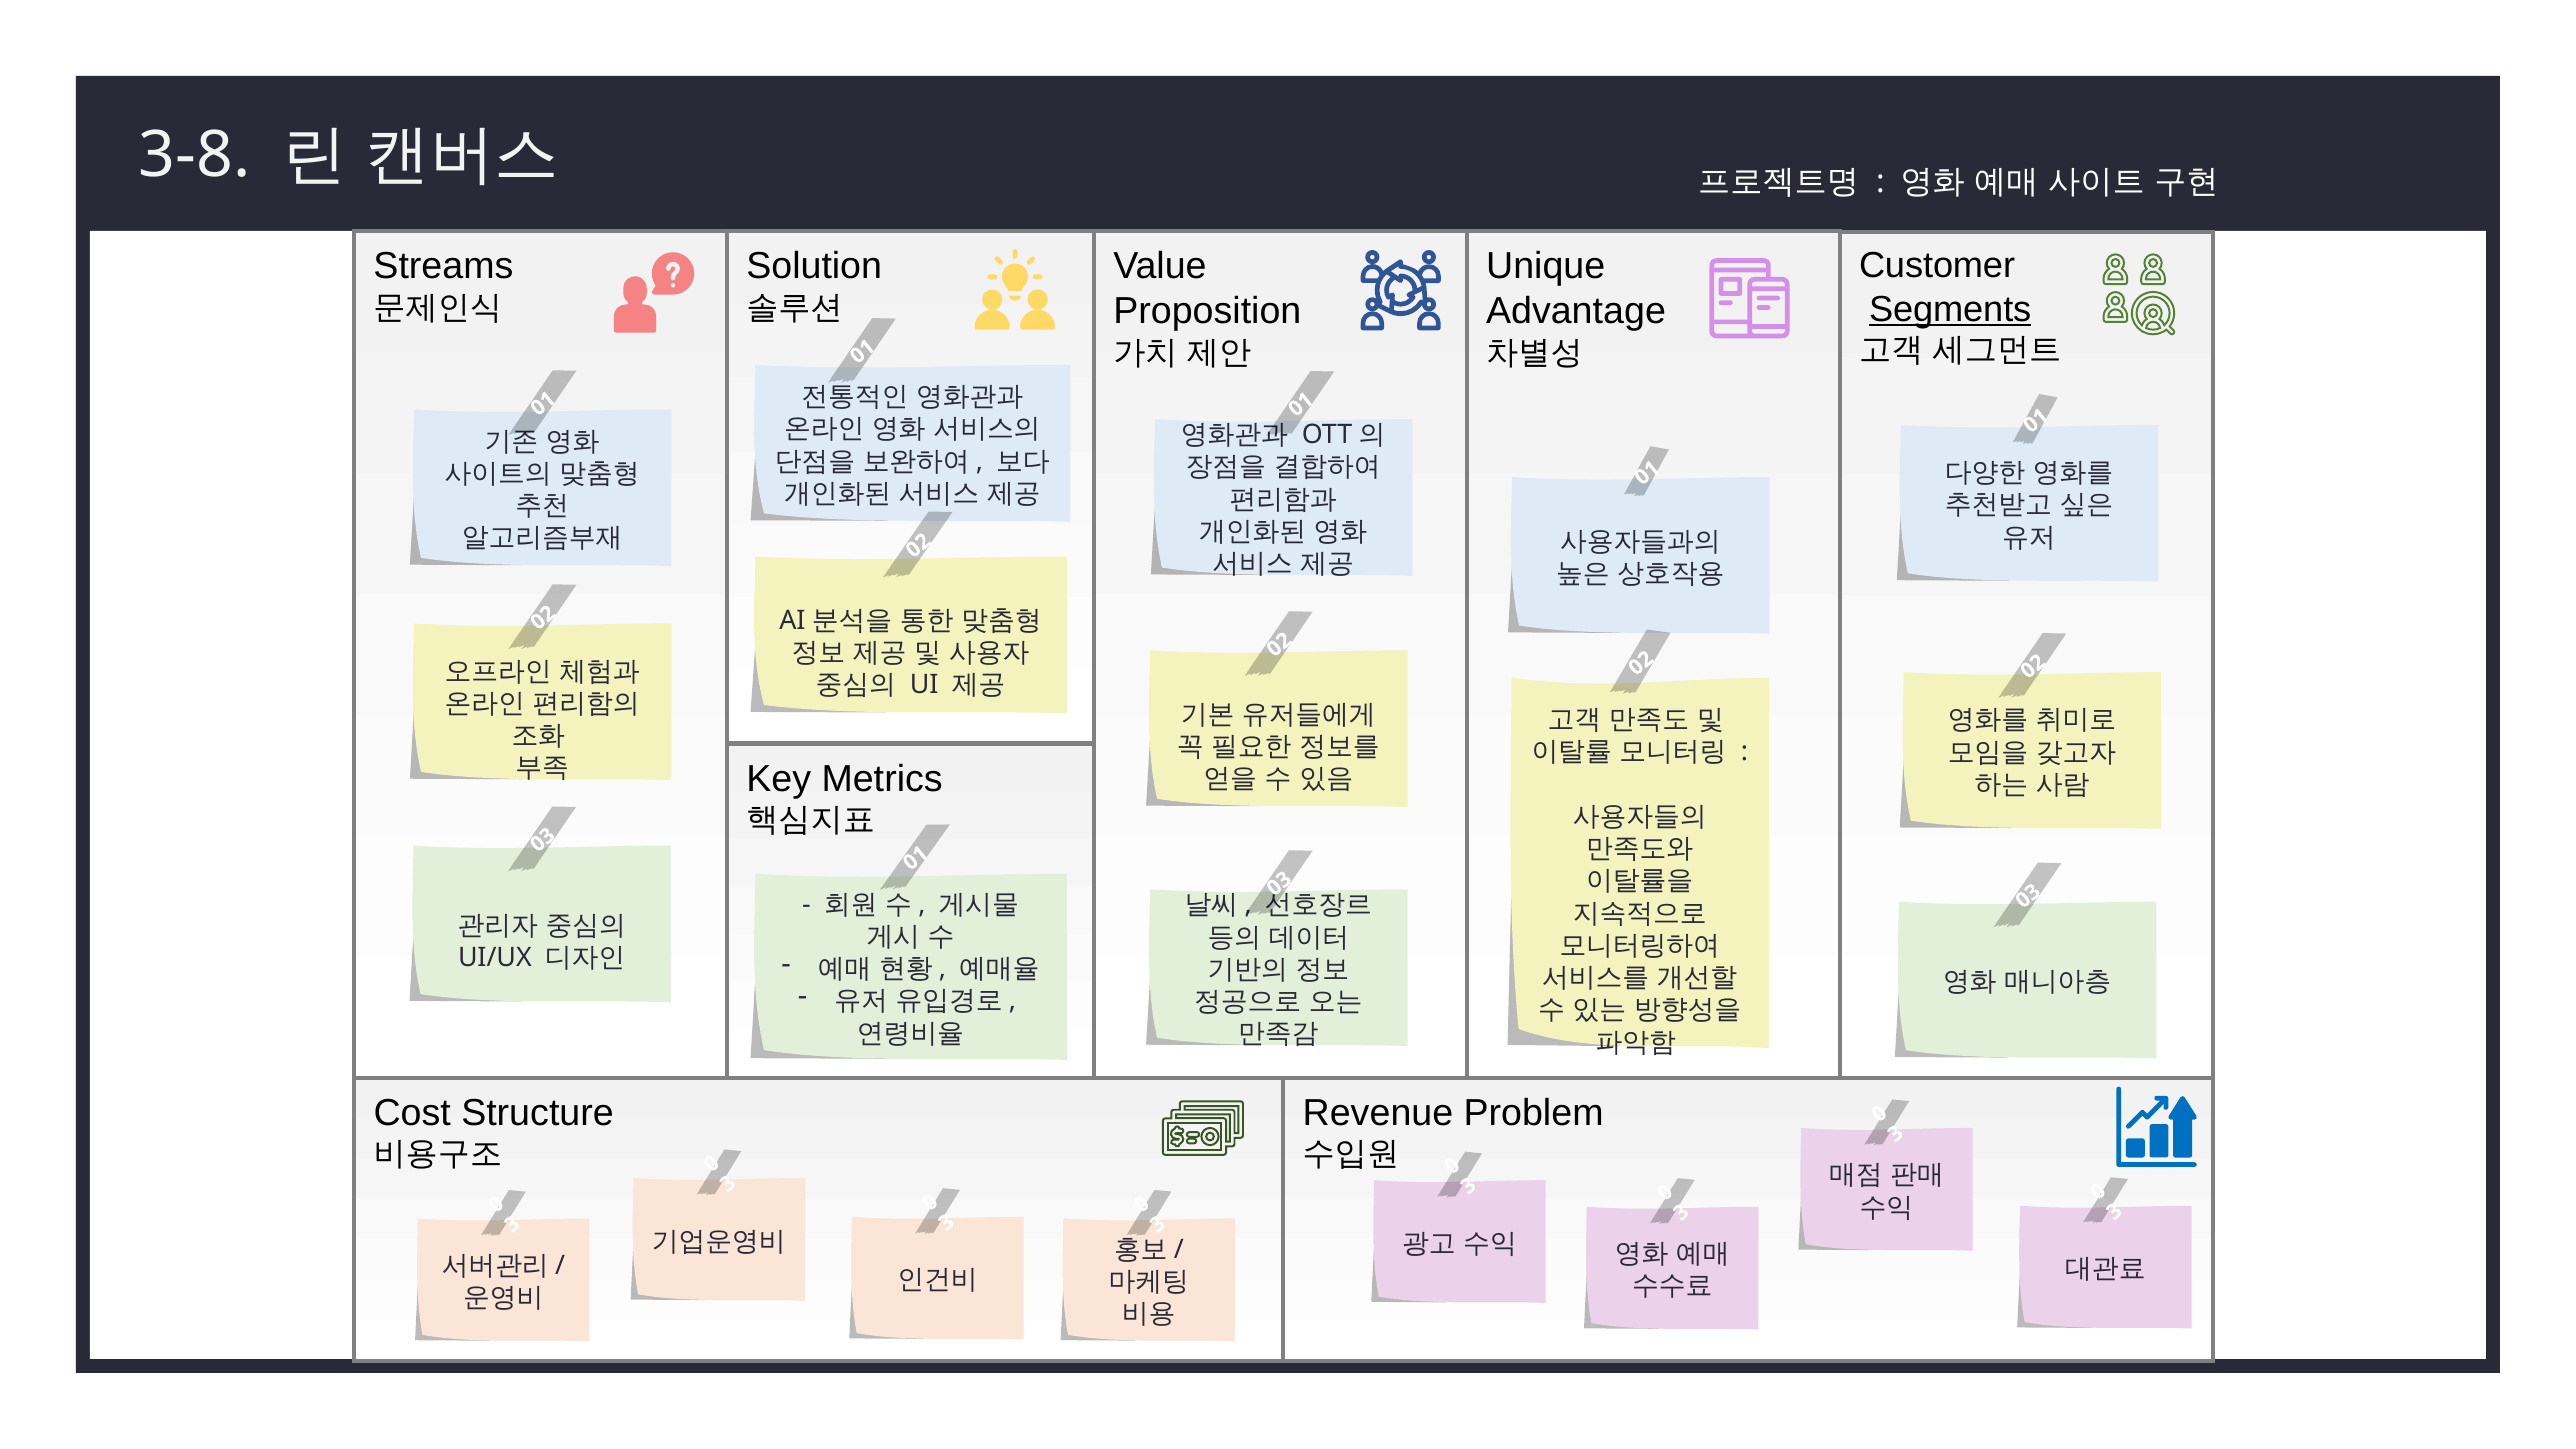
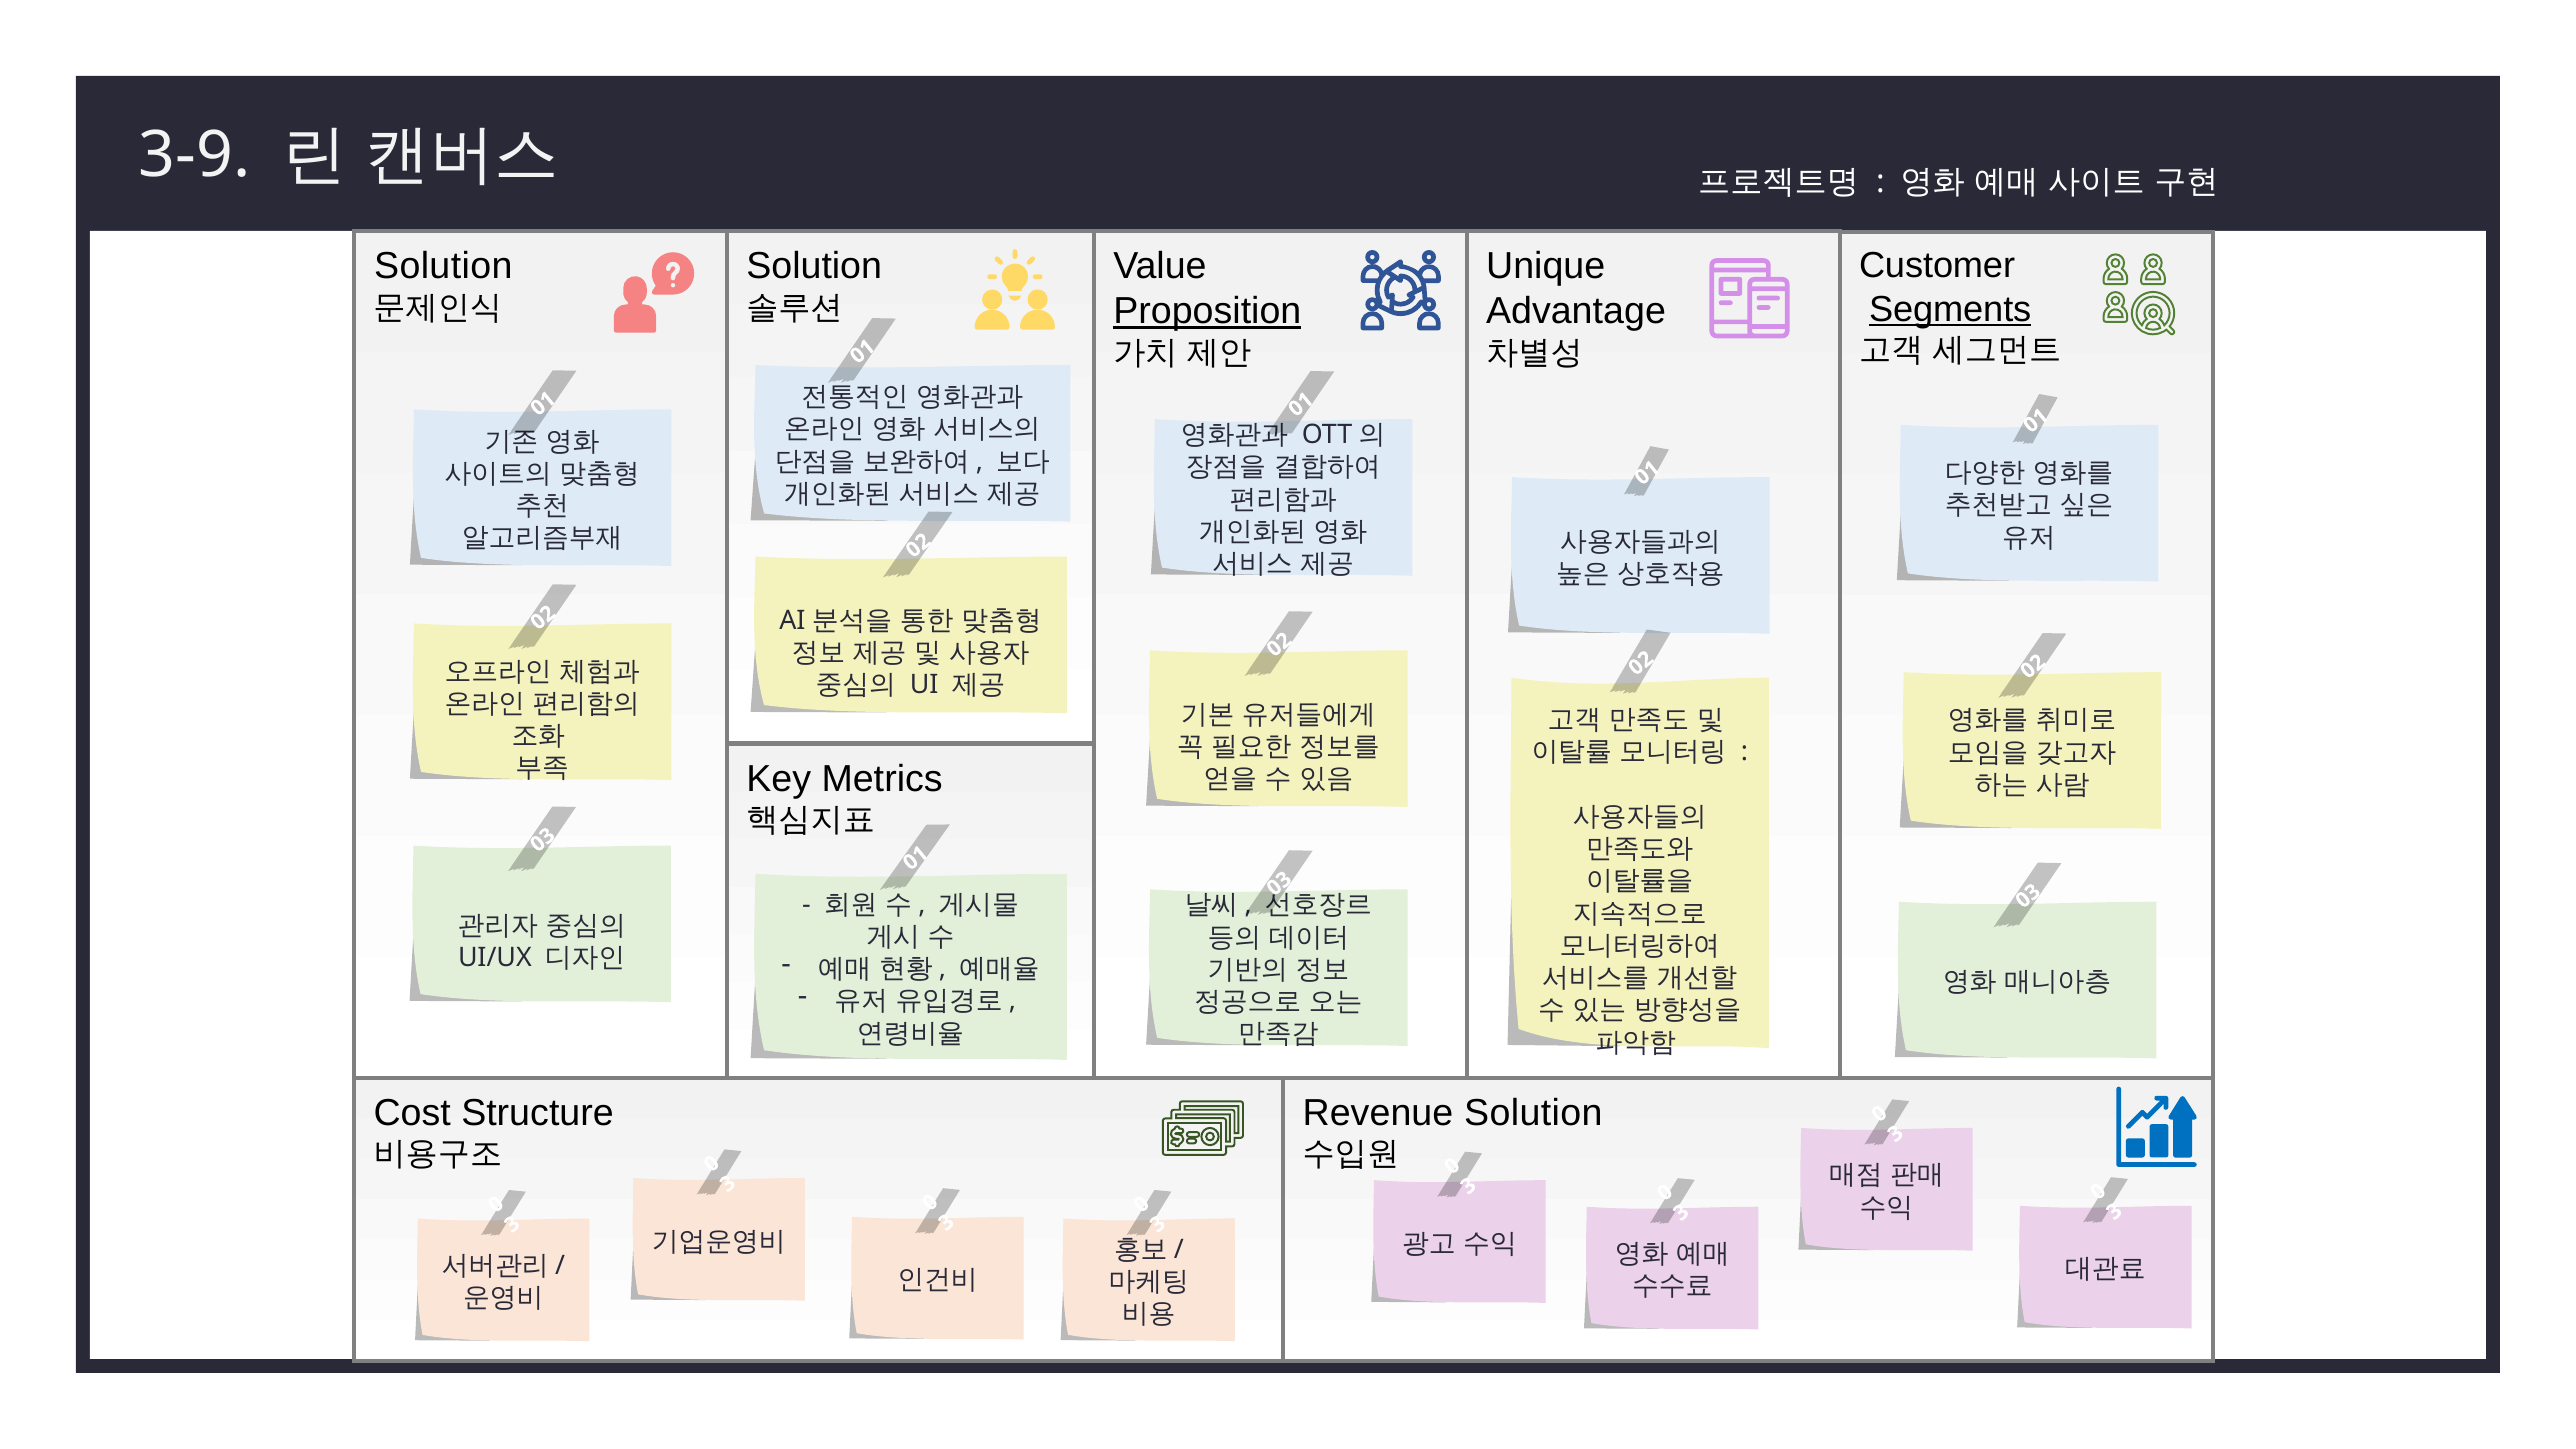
3-8: 3-8 -> 3-9
Streams at (443, 266): Streams -> Solution
Proposition underline: none -> present
Revenue Problem: Problem -> Solution
